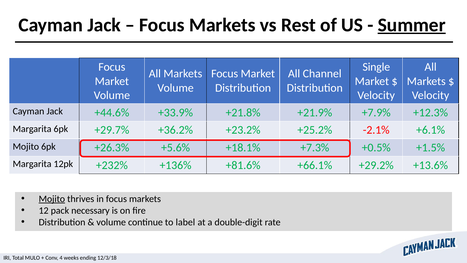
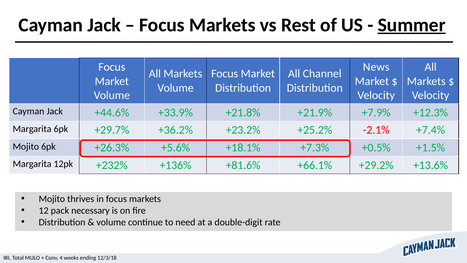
Single: Single -> News
+6.1%: +6.1% -> +7.4%
Mojito at (52, 199) underline: present -> none
label: label -> need
